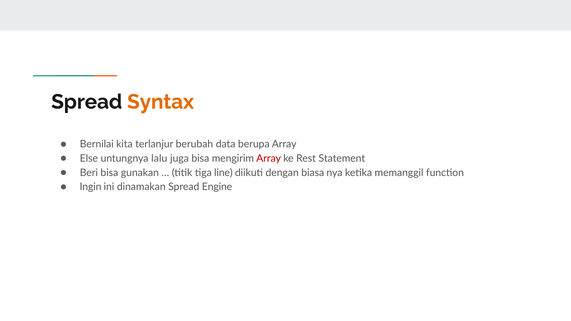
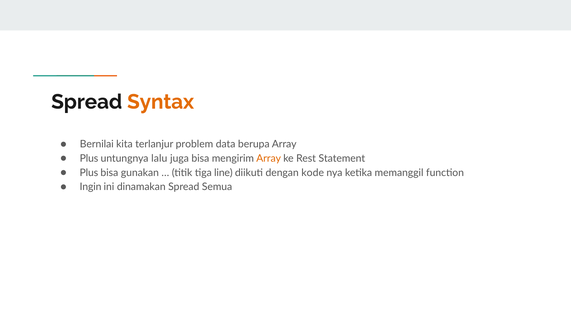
berubah: berubah -> problem
Else at (89, 159): Else -> Plus
Array at (269, 159) colour: red -> orange
Beri at (89, 173): Beri -> Plus
biasa: biasa -> kode
Engine: Engine -> Semua
